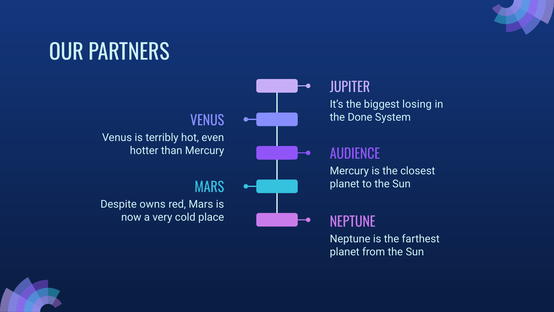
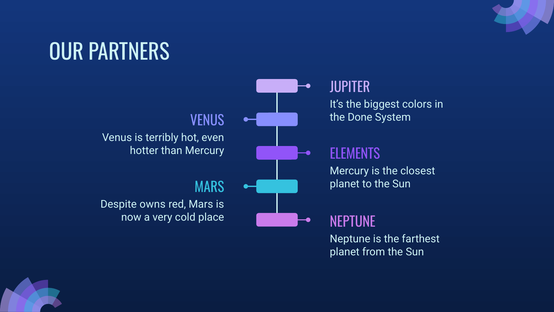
losing: losing -> colors
AUDIENCE: AUDIENCE -> ELEMENTS
